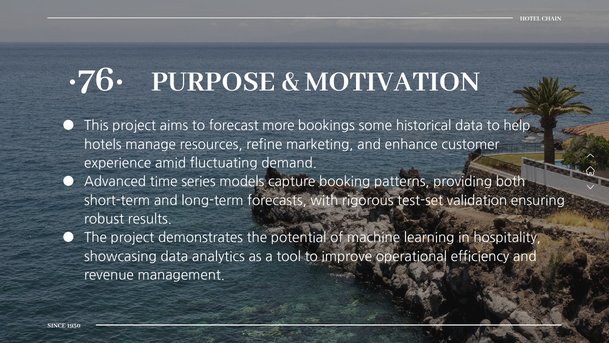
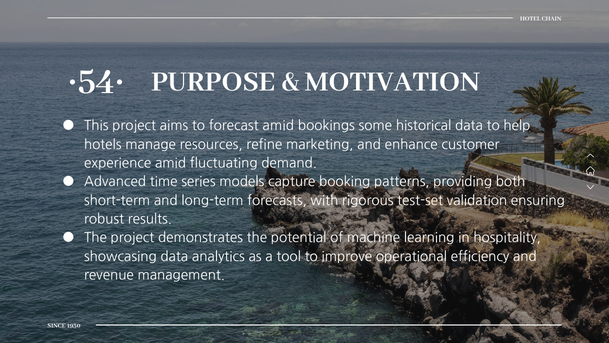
·76·: ·76· -> ·54·
forecast more: more -> amid
